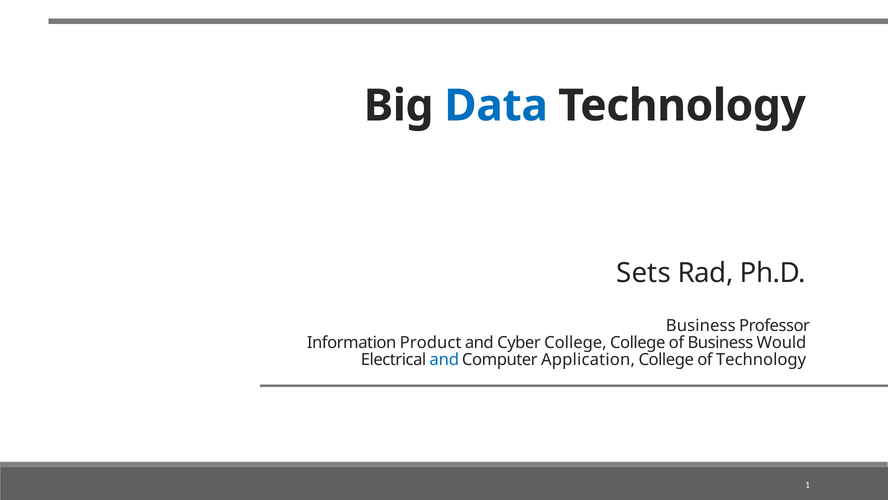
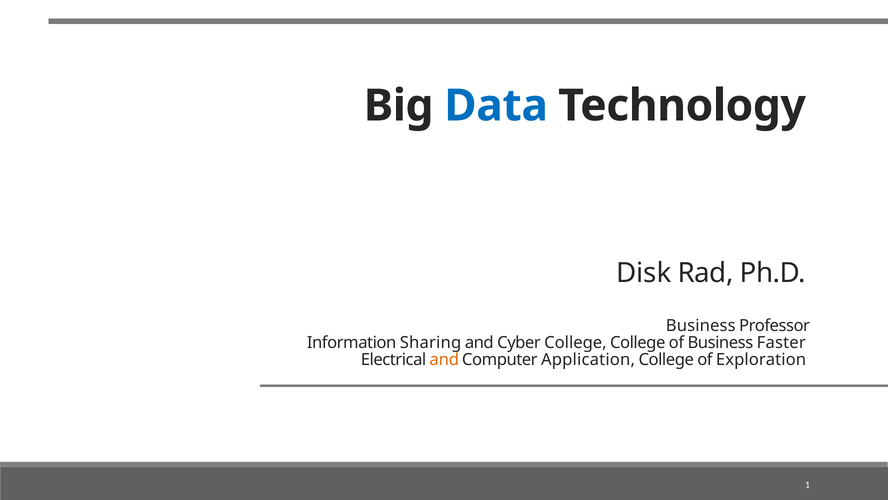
Sets: Sets -> Disk
Product: Product -> Sharing
Would: Would -> Faster
and at (444, 360) colour: blue -> orange
of Technology: Technology -> Exploration
